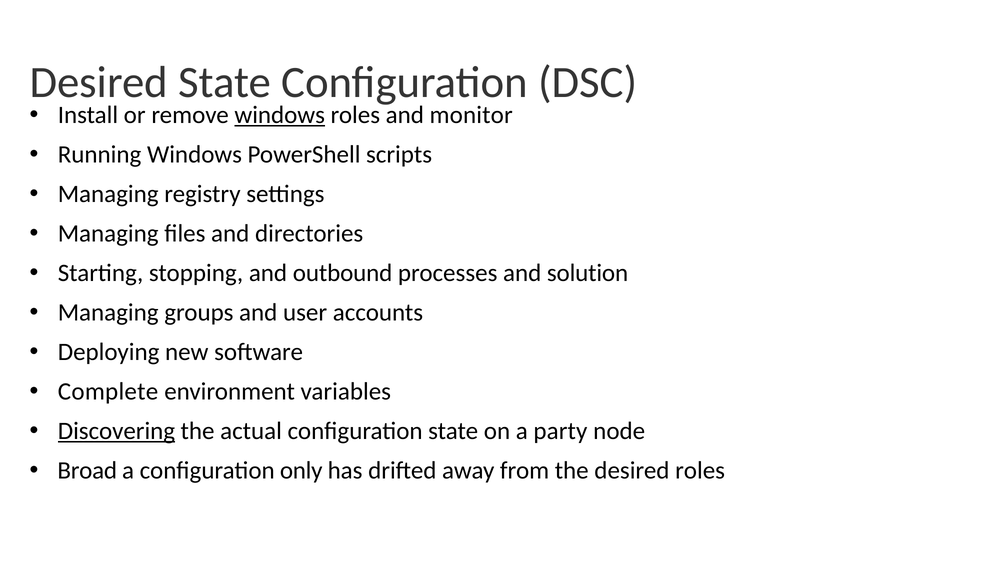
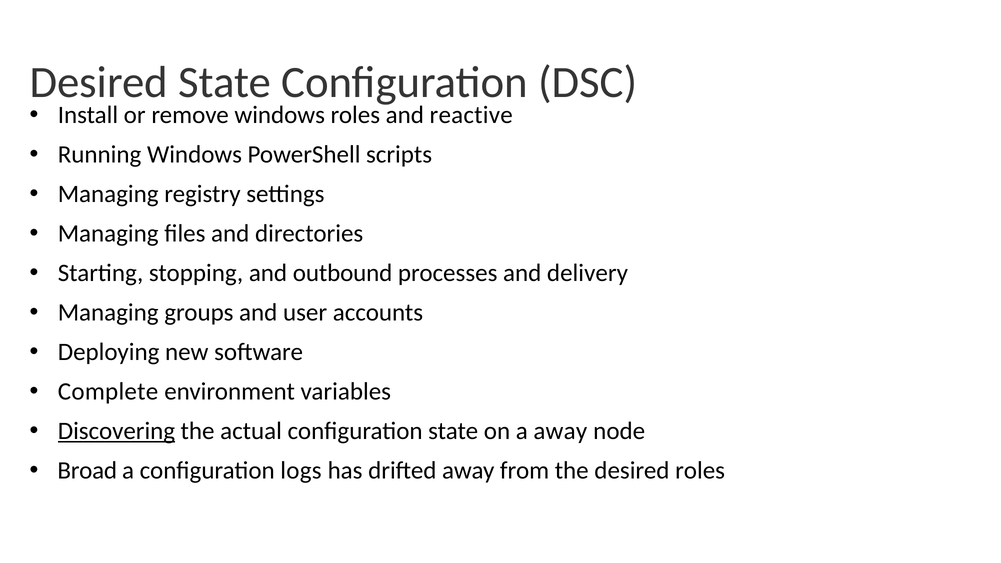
windows at (280, 115) underline: present -> none
monitor: monitor -> reactive
solution: solution -> delivery
a party: party -> away
only: only -> logs
